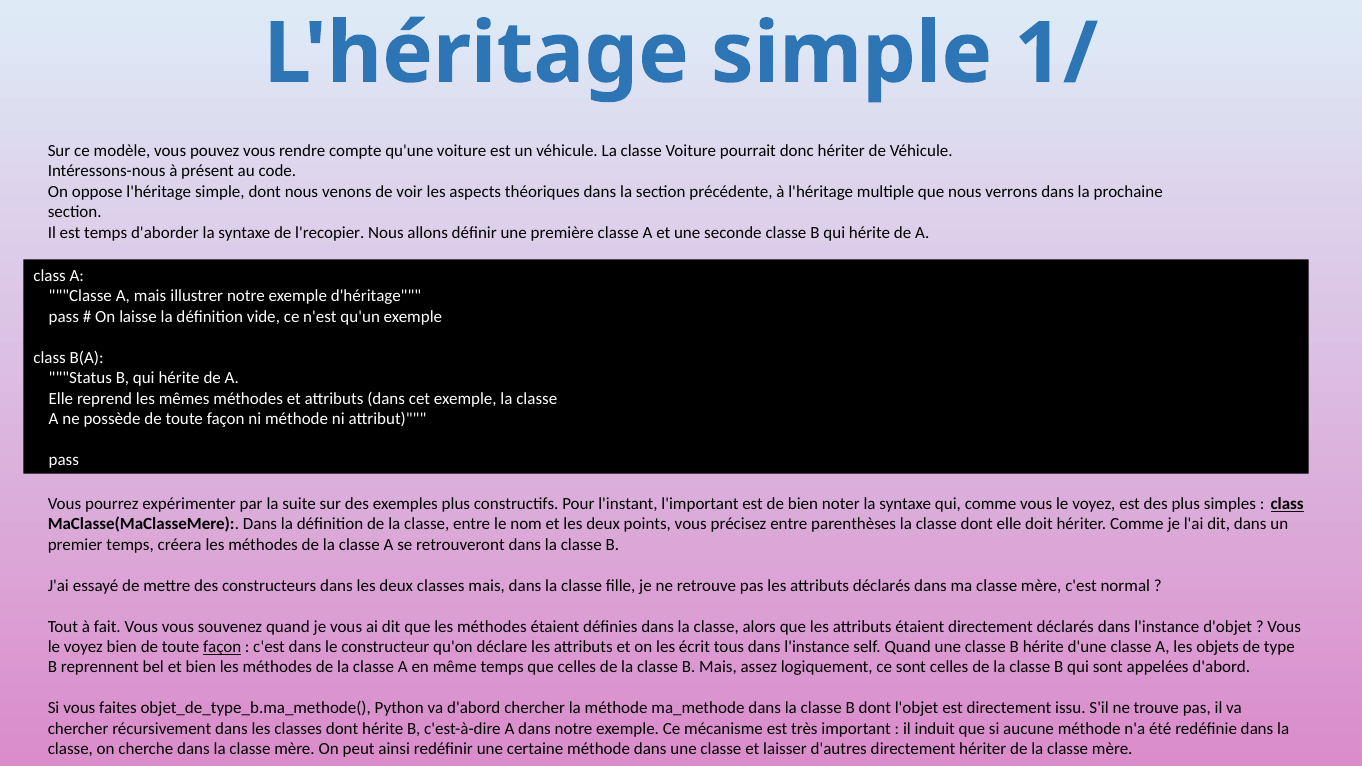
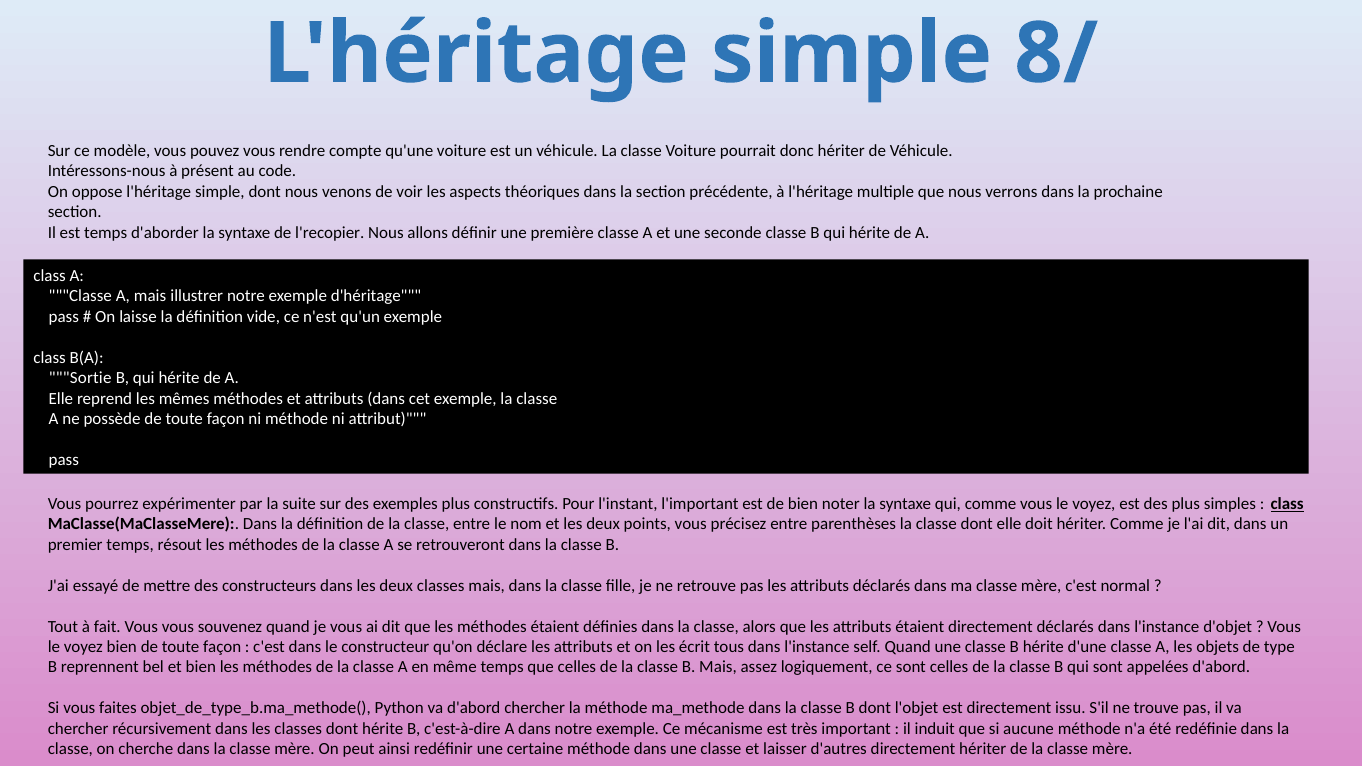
1/: 1/ -> 8/
Status: Status -> Sortie
créera: créera -> résout
façon at (222, 647) underline: present -> none
